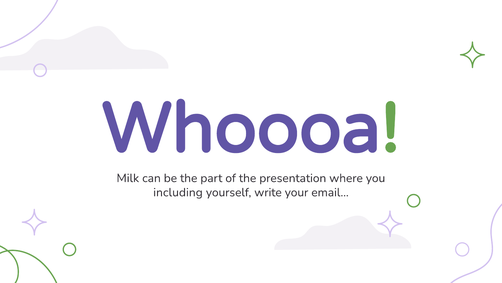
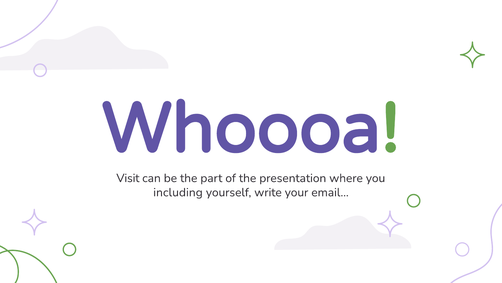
Milk: Milk -> Visit
